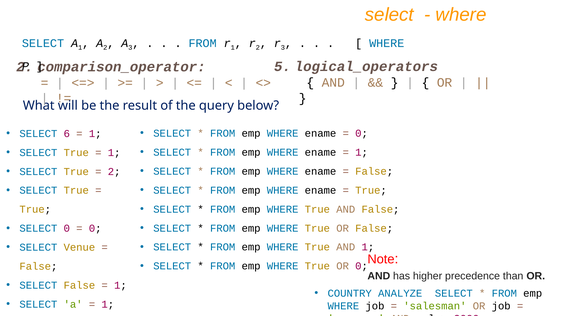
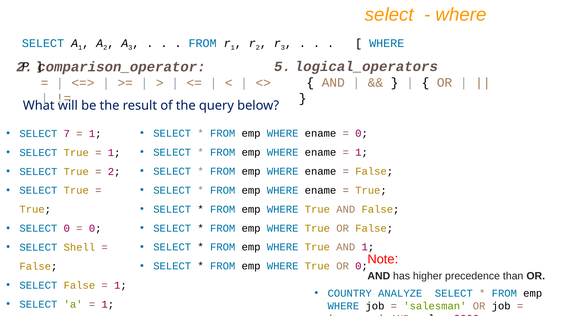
6: 6 -> 7
Venue: Venue -> Shell
